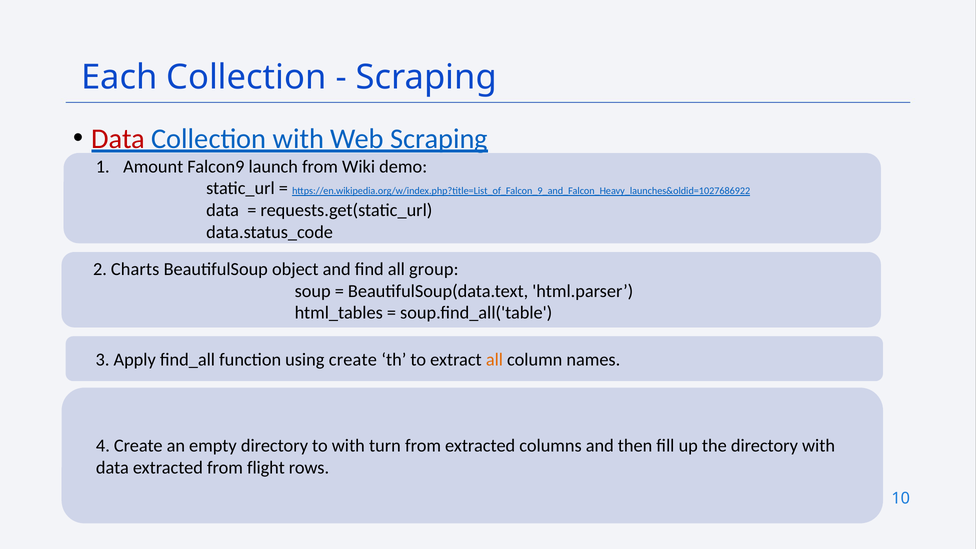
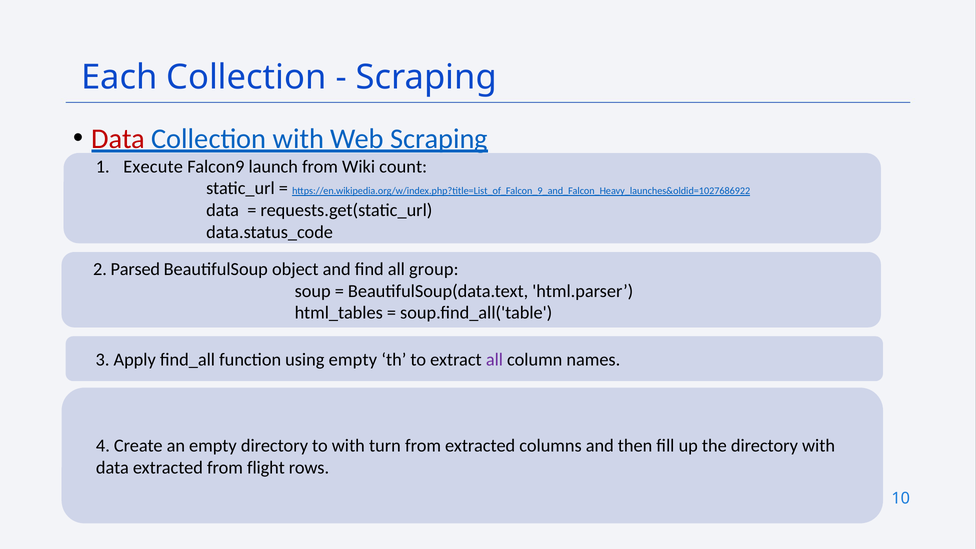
Amount: Amount -> Execute
demo: demo -> count
Charts: Charts -> Parsed
using create: create -> empty
all at (494, 360) colour: orange -> purple
